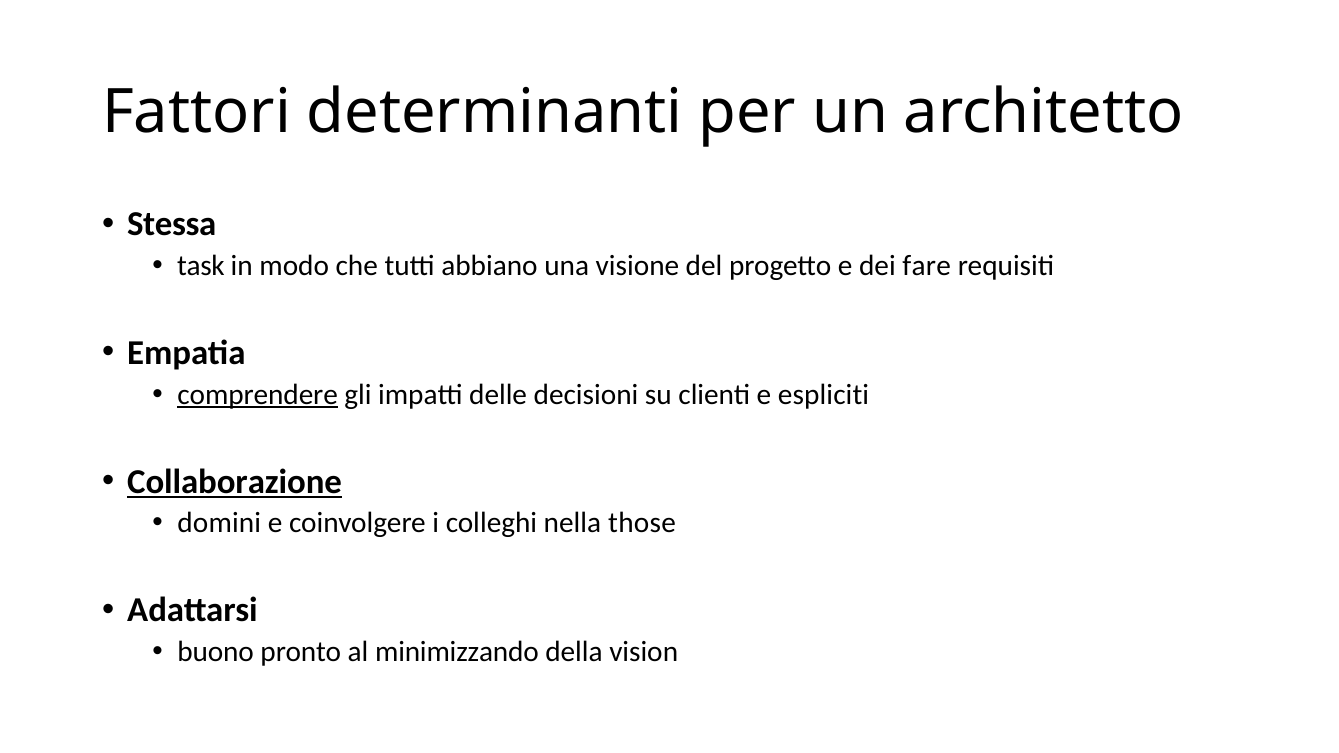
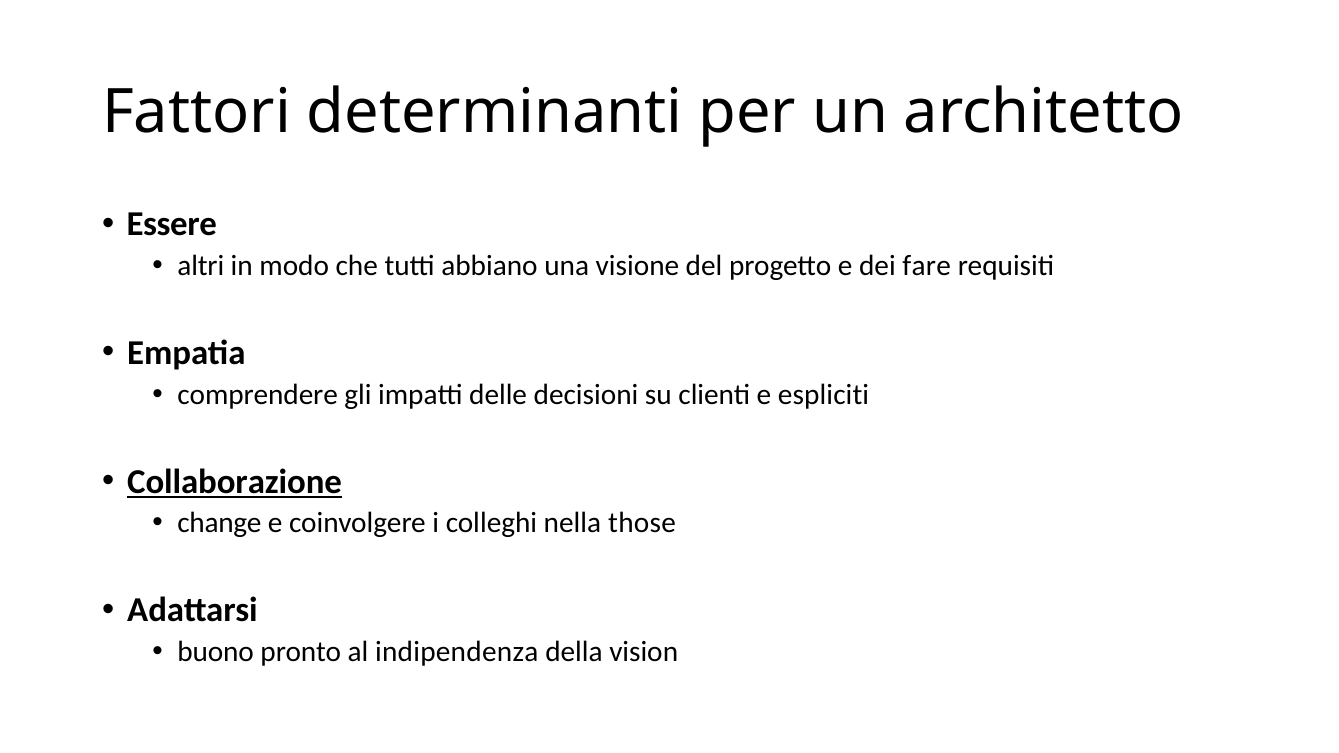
Stessa: Stessa -> Essere
task: task -> altri
comprendere underline: present -> none
domini: domini -> change
minimizzando: minimizzando -> indipendenza
